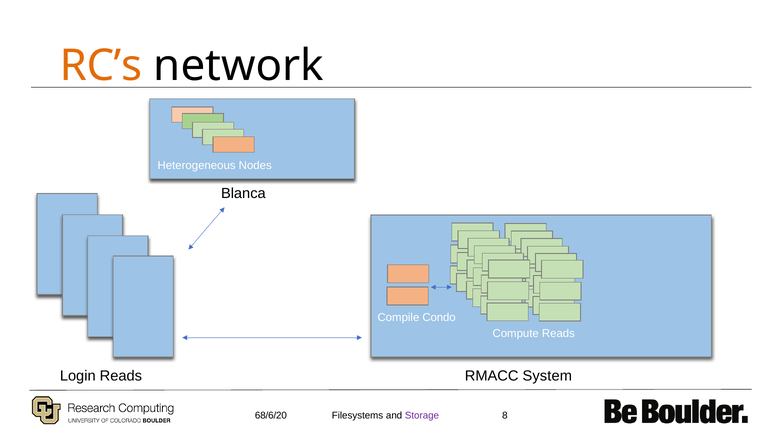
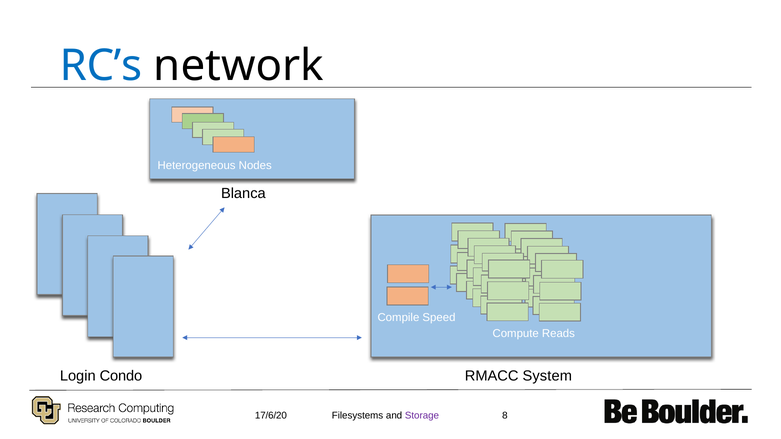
RC’s colour: orange -> blue
Condo: Condo -> Speed
Login Reads: Reads -> Condo
68/6/20: 68/6/20 -> 17/6/20
